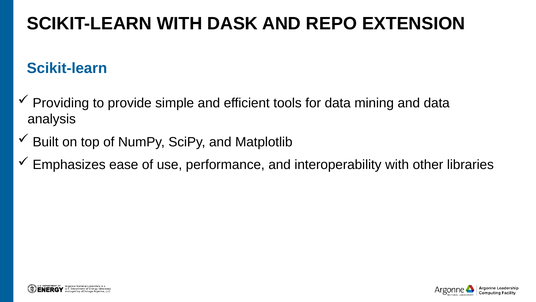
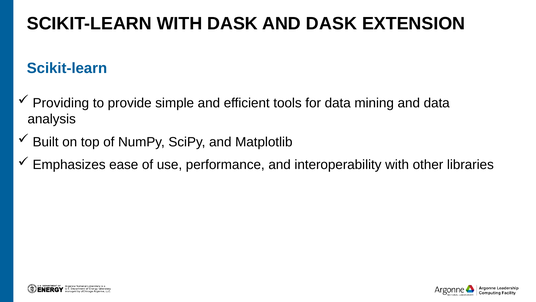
AND REPO: REPO -> DASK
